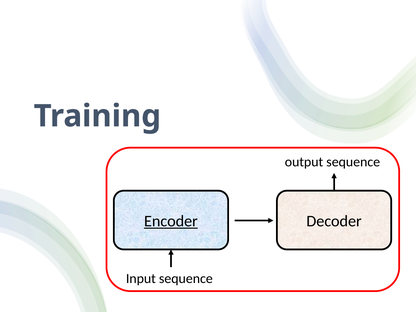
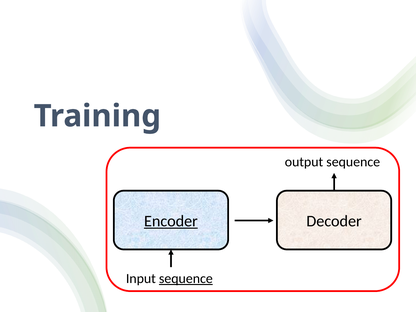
sequence at (186, 278) underline: none -> present
